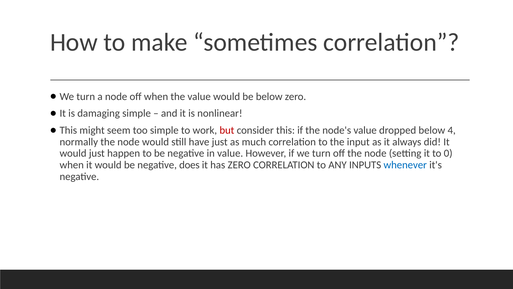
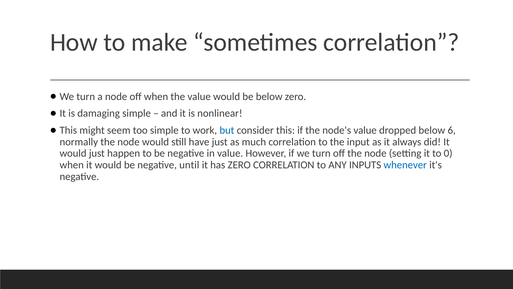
but colour: red -> blue
4: 4 -> 6
does: does -> until
